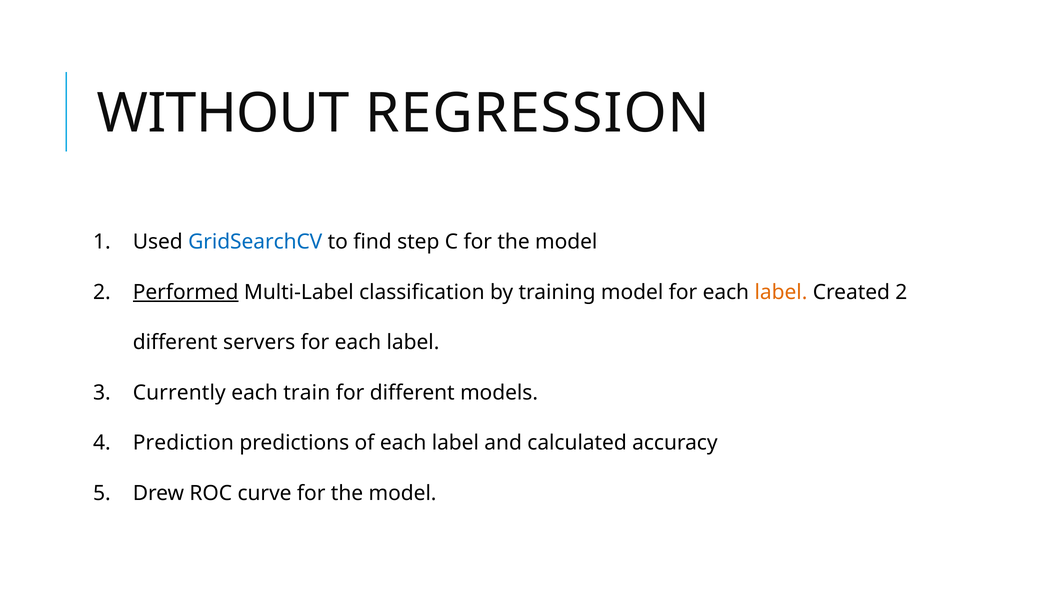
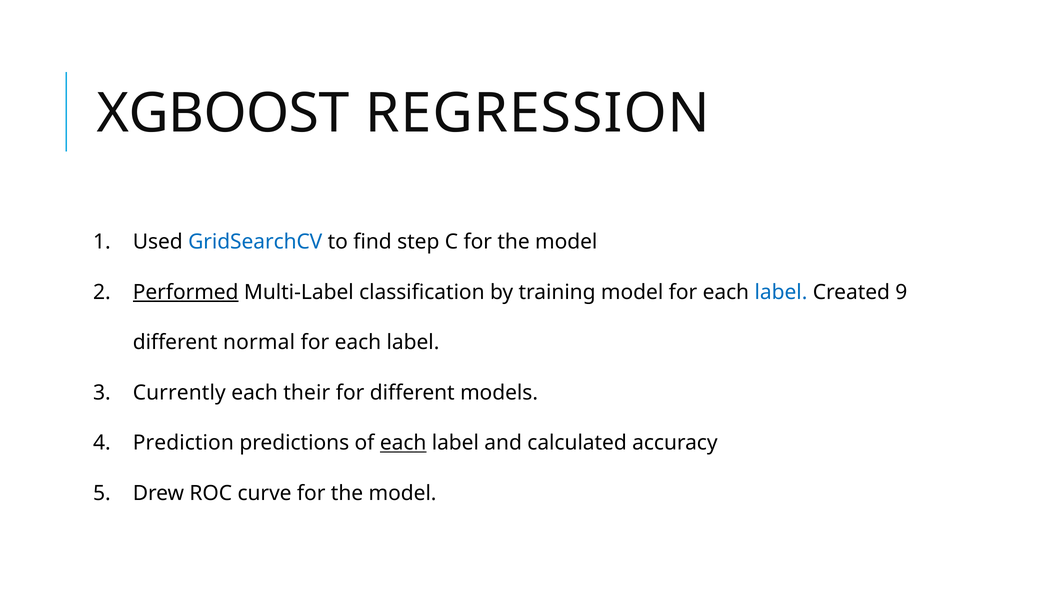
WITHOUT: WITHOUT -> XGBOOST
label at (781, 292) colour: orange -> blue
Created 2: 2 -> 9
servers: servers -> normal
train: train -> their
each at (403, 443) underline: none -> present
